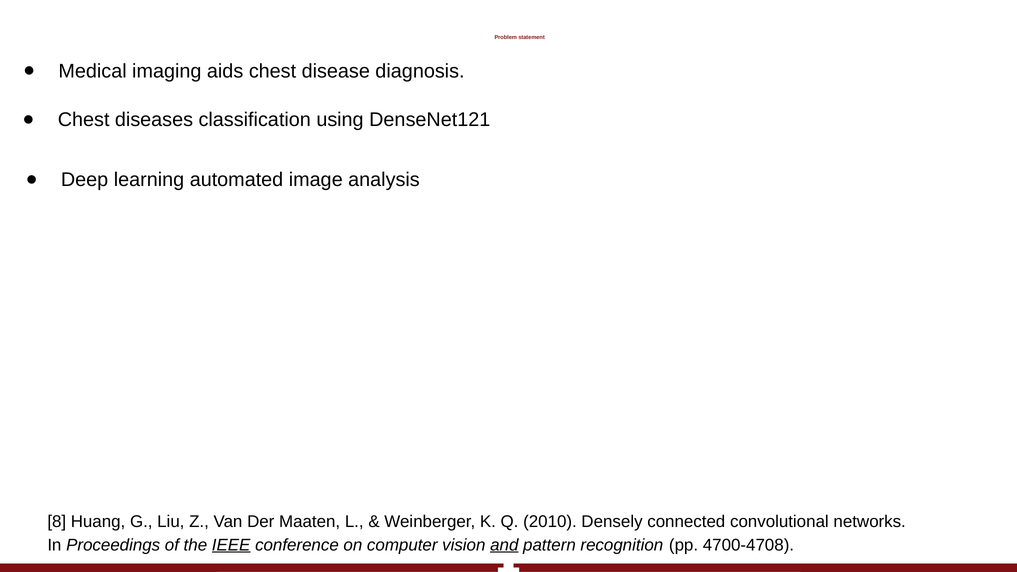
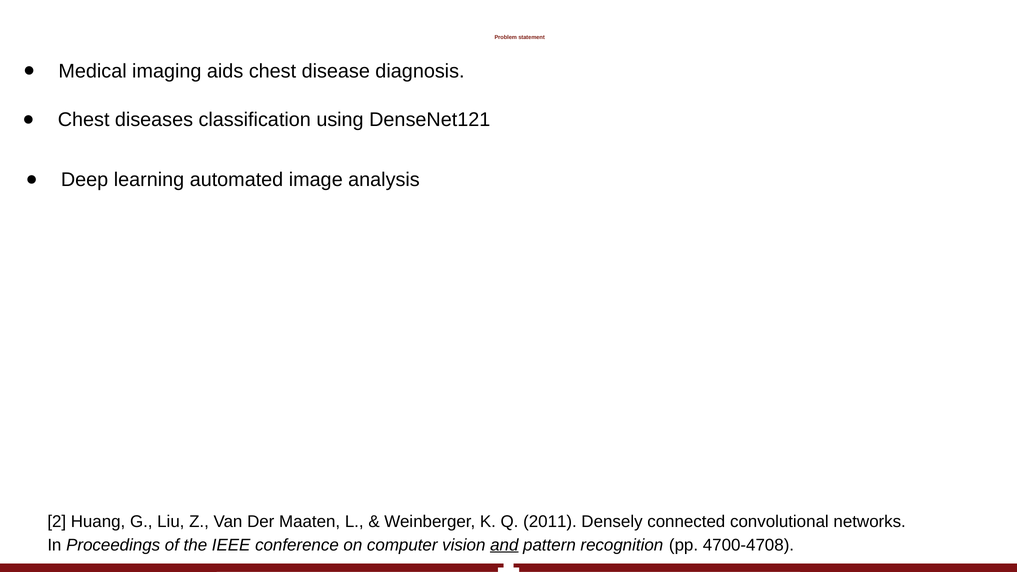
8: 8 -> 2
2010: 2010 -> 2011
IEEE underline: present -> none
